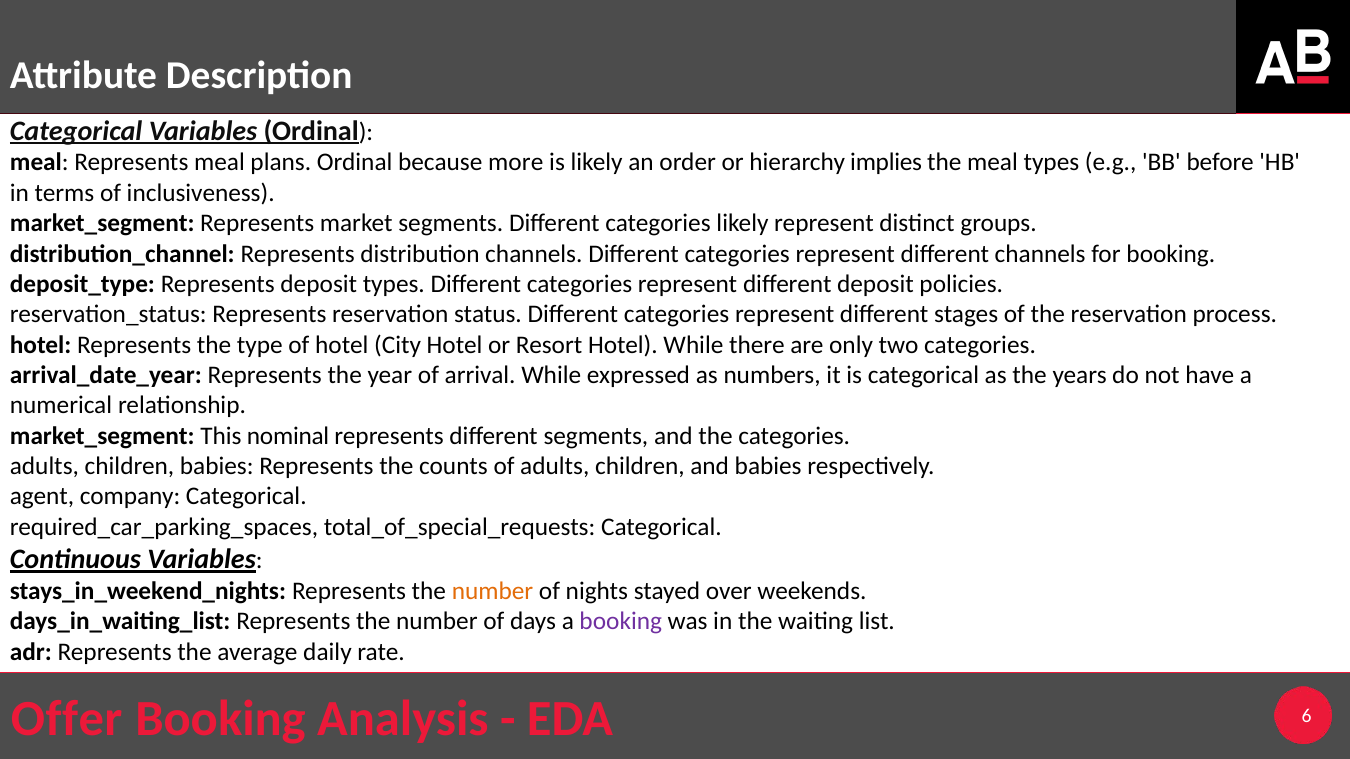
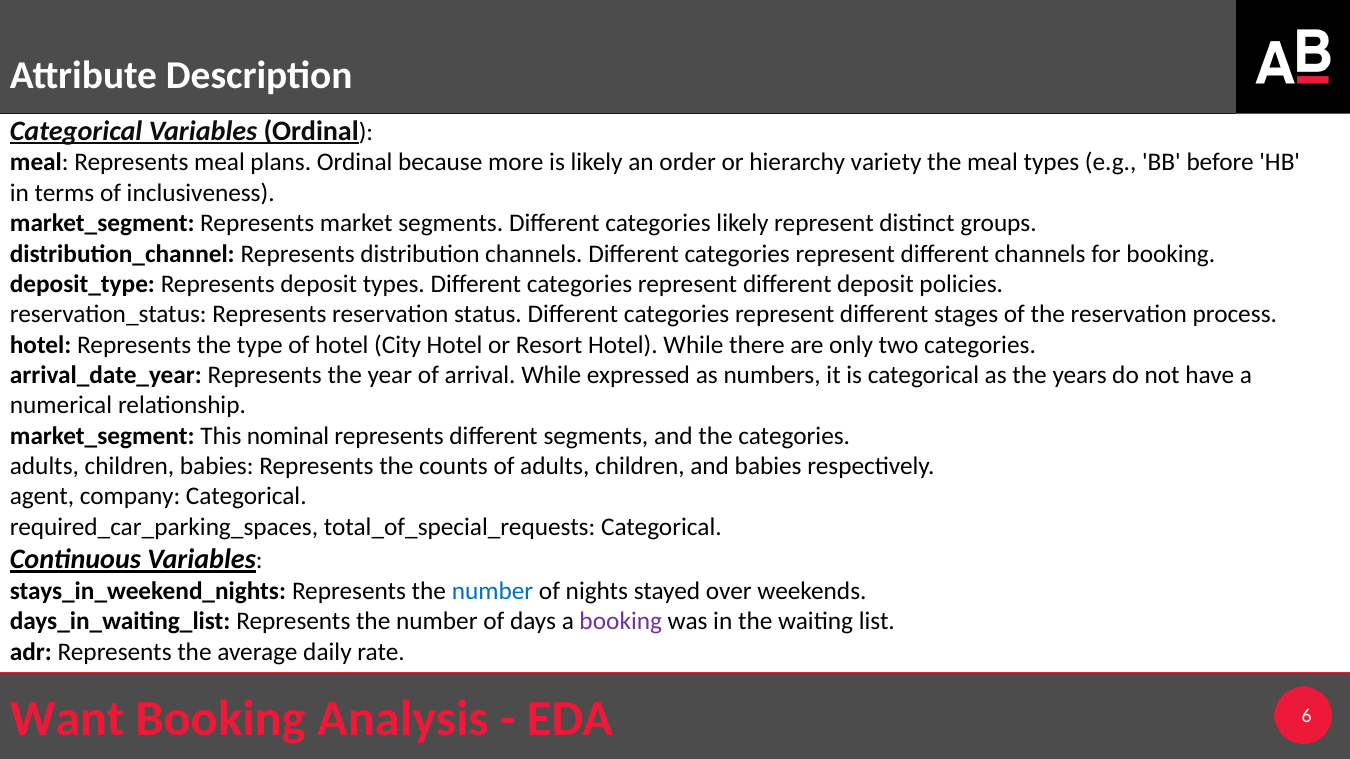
implies: implies -> variety
number at (493, 591) colour: orange -> blue
Offer: Offer -> Want
